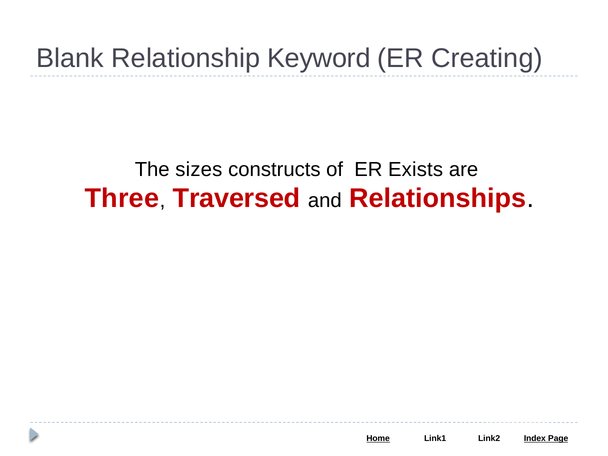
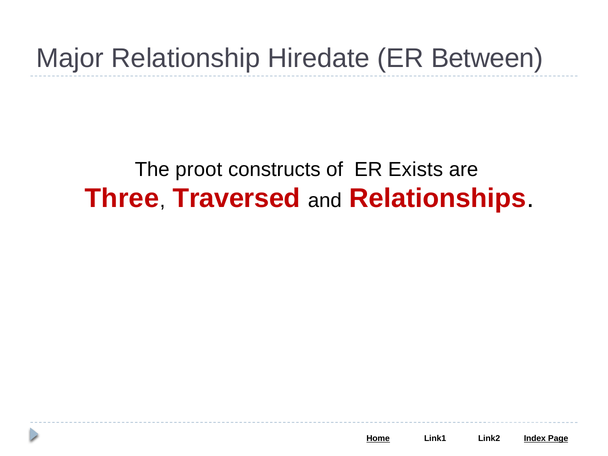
Blank: Blank -> Major
Keyword: Keyword -> Hiredate
Creating: Creating -> Between
sizes: sizes -> proot
